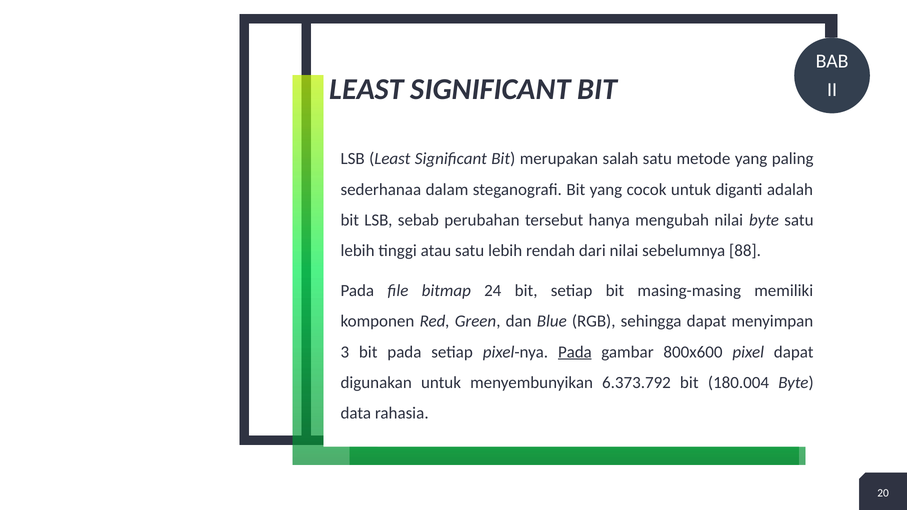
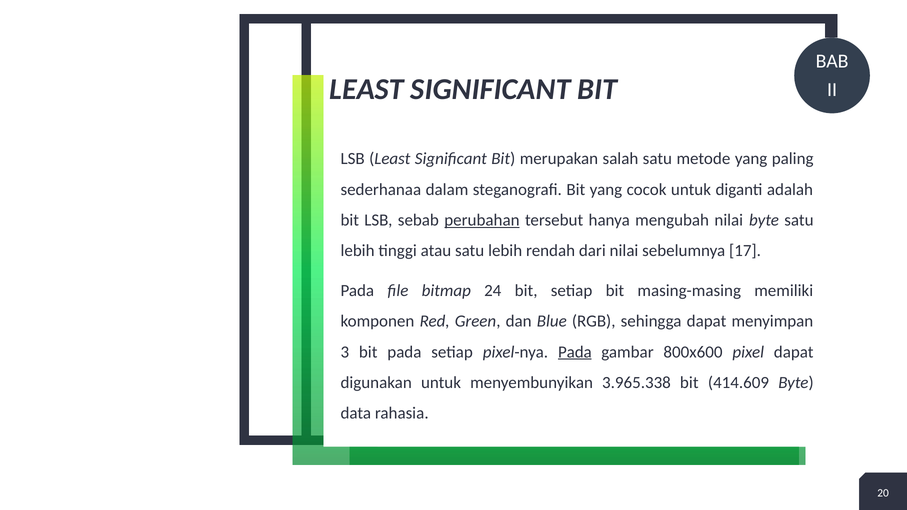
perubahan underline: none -> present
88: 88 -> 17
6.373.792: 6.373.792 -> 3.965.338
180.004: 180.004 -> 414.609
